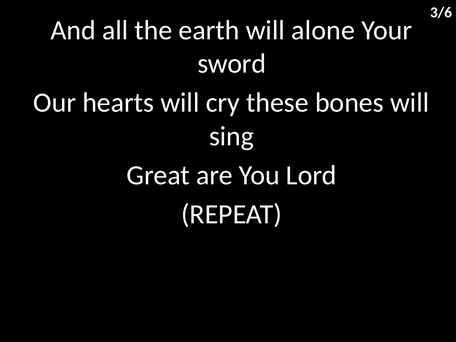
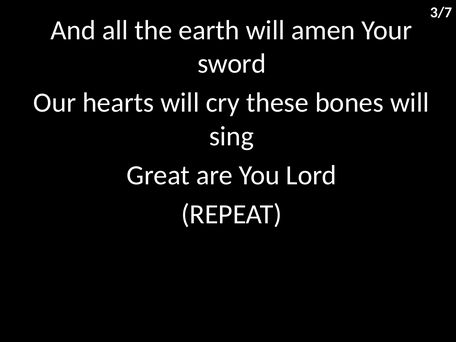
3/6: 3/6 -> 3/7
alone: alone -> amen
